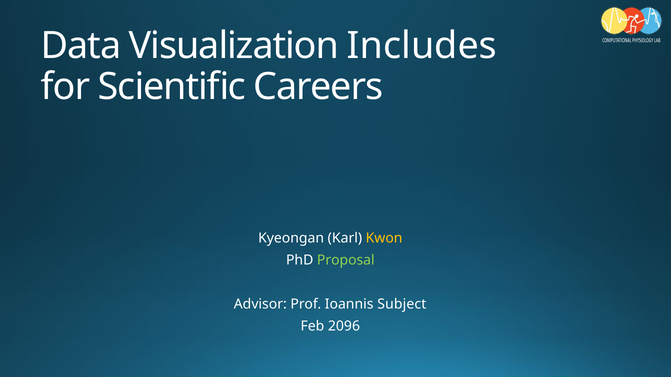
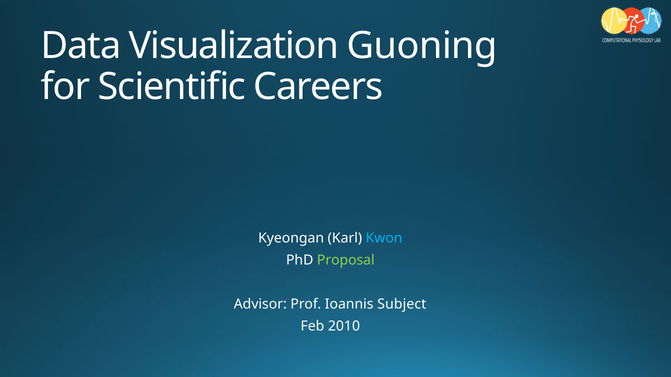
Includes: Includes -> Guoning
Kwon colour: yellow -> light blue
2096: 2096 -> 2010
